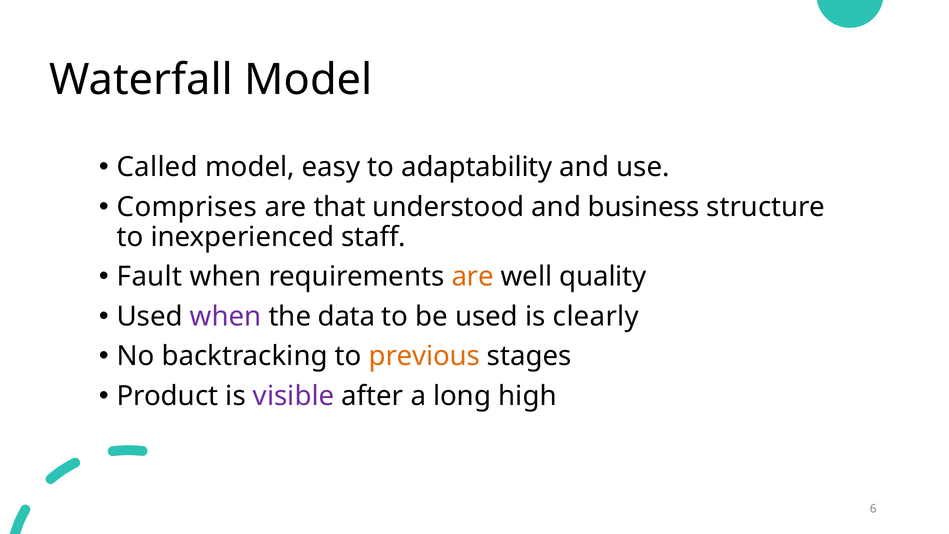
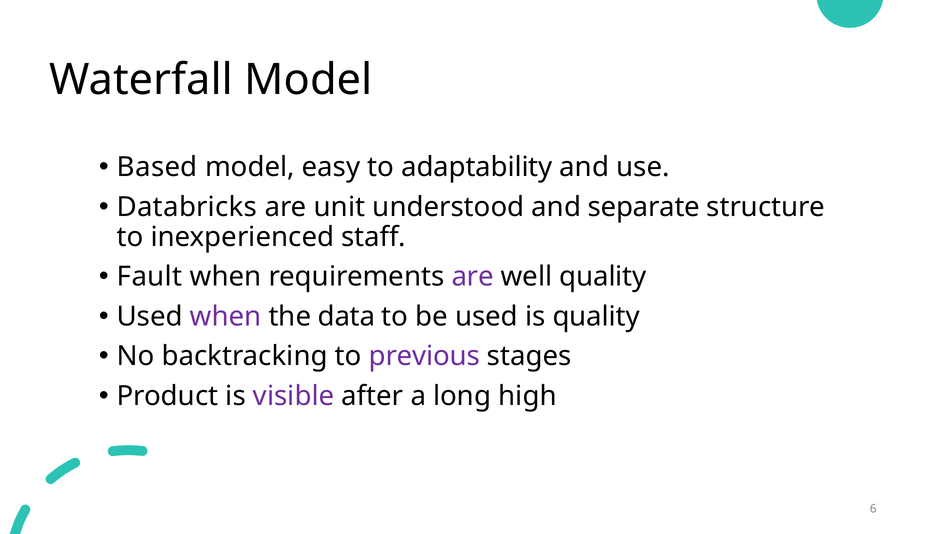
Called: Called -> Based
Comprises: Comprises -> Databricks
that: that -> unit
business: business -> separate
are at (473, 277) colour: orange -> purple
is clearly: clearly -> quality
previous colour: orange -> purple
